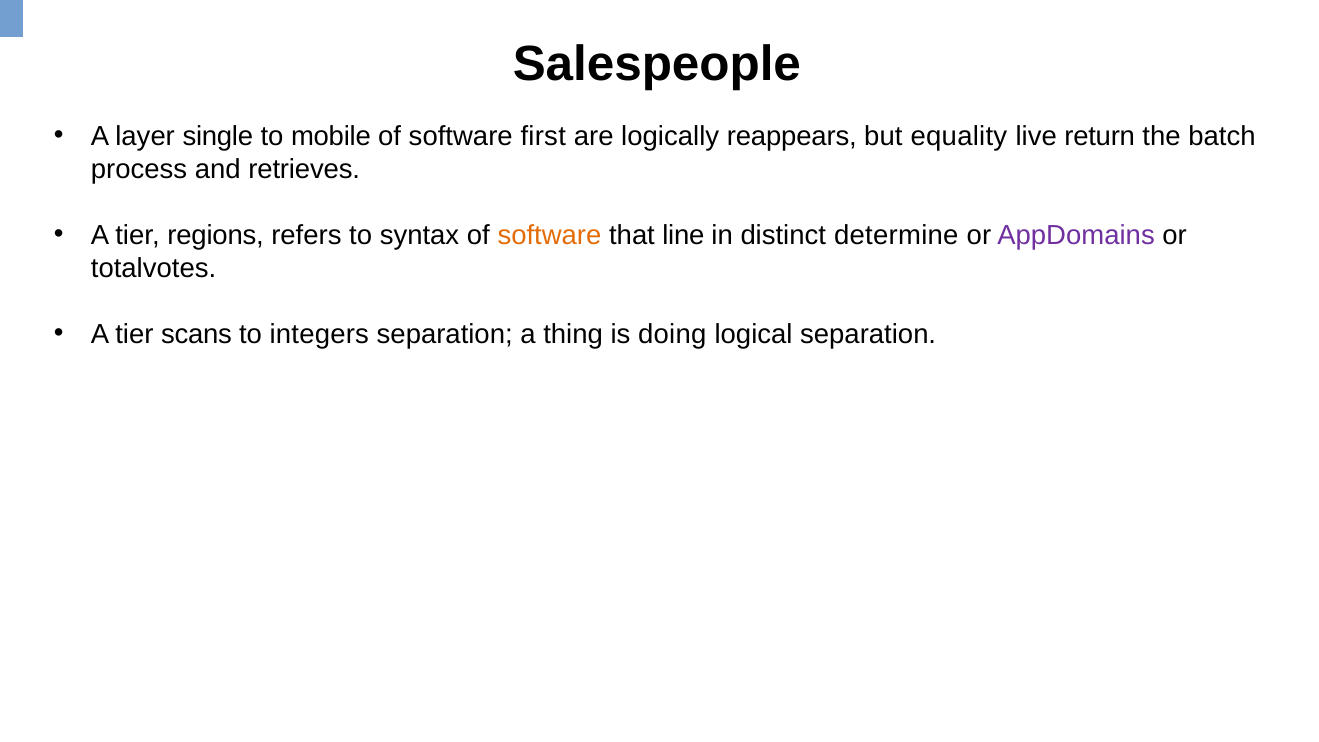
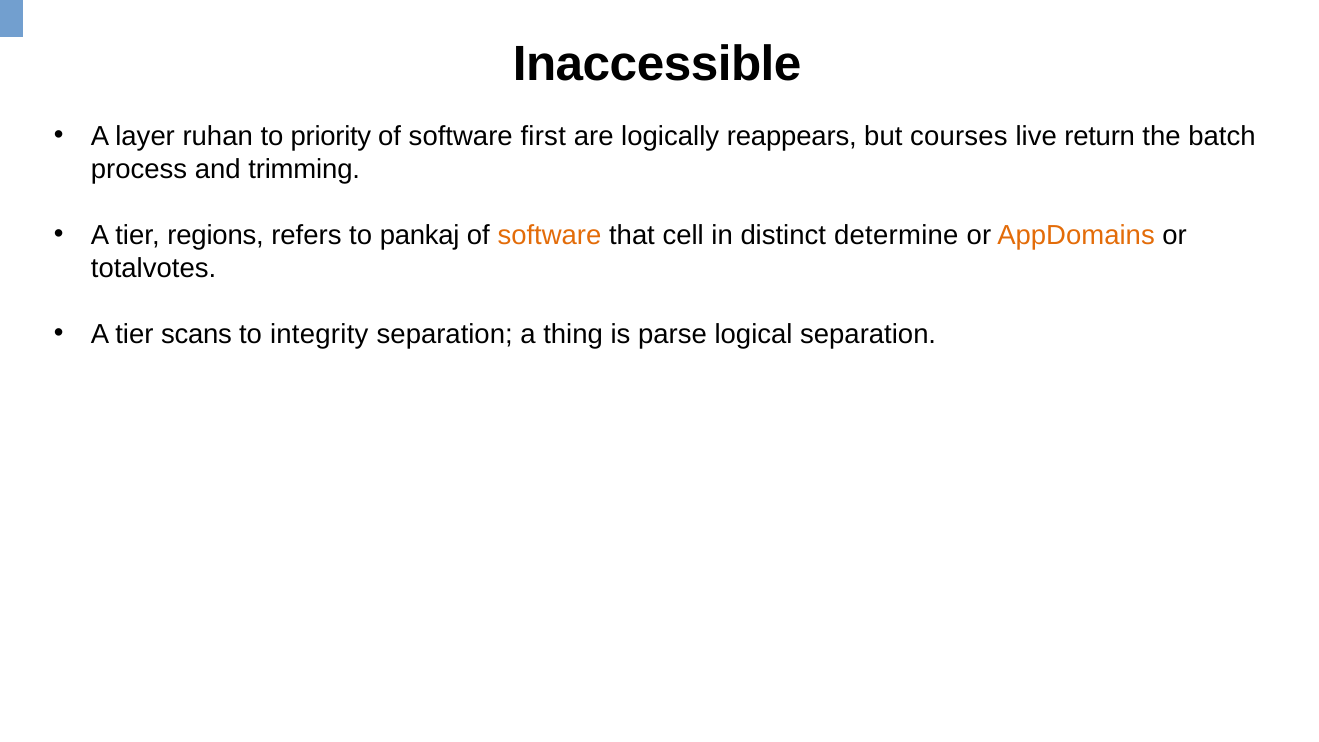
Salespeople: Salespeople -> Inaccessible
single: single -> ruhan
mobile: mobile -> priority
equality: equality -> courses
retrieves: retrieves -> trimming
syntax: syntax -> pankaj
line: line -> cell
AppDomains colour: purple -> orange
integers: integers -> integrity
doing: doing -> parse
